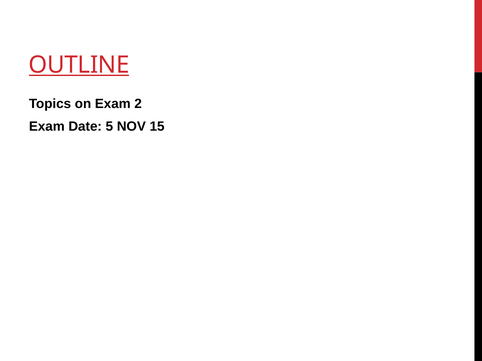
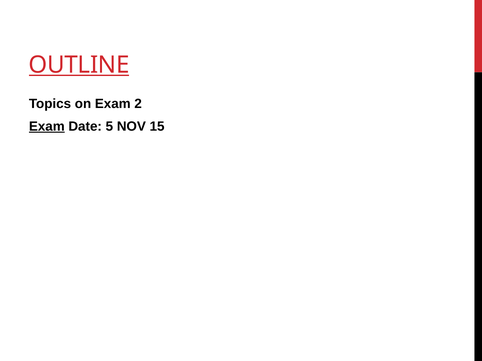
Exam at (47, 127) underline: none -> present
